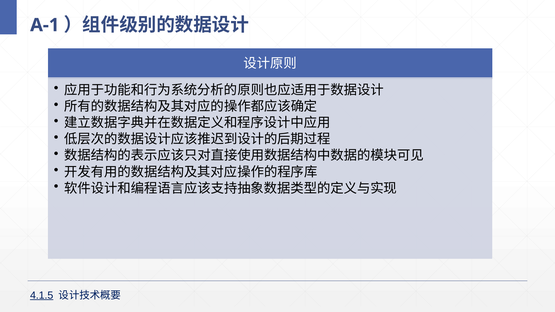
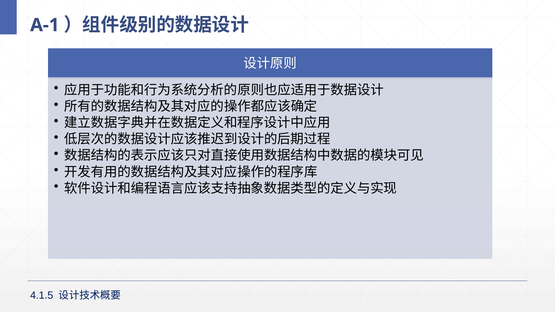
4.1.5 underline: present -> none
